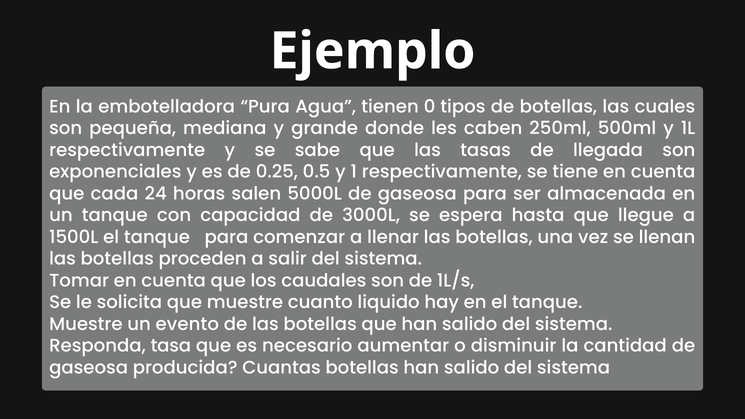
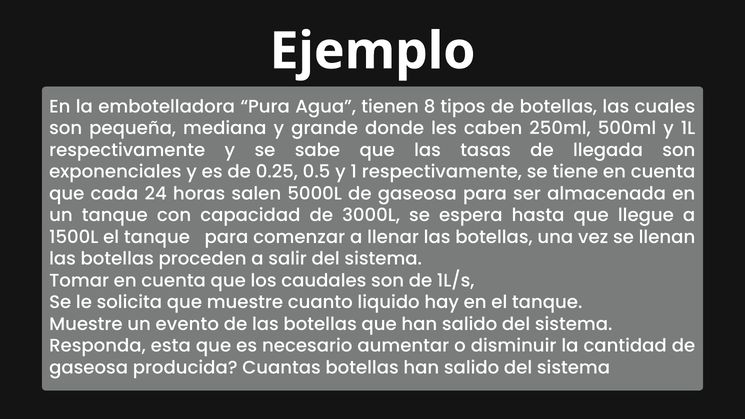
0: 0 -> 8
tasa: tasa -> esta
